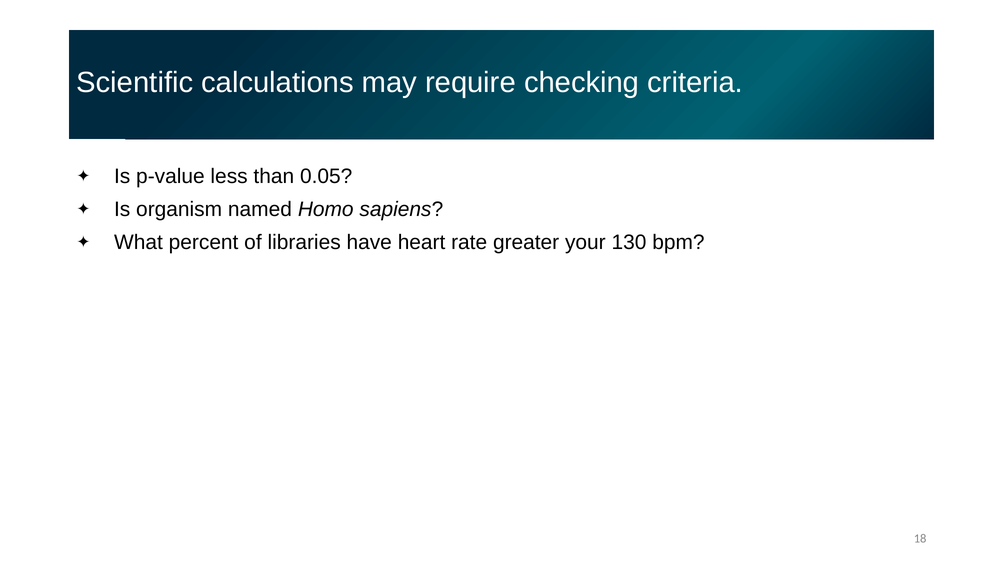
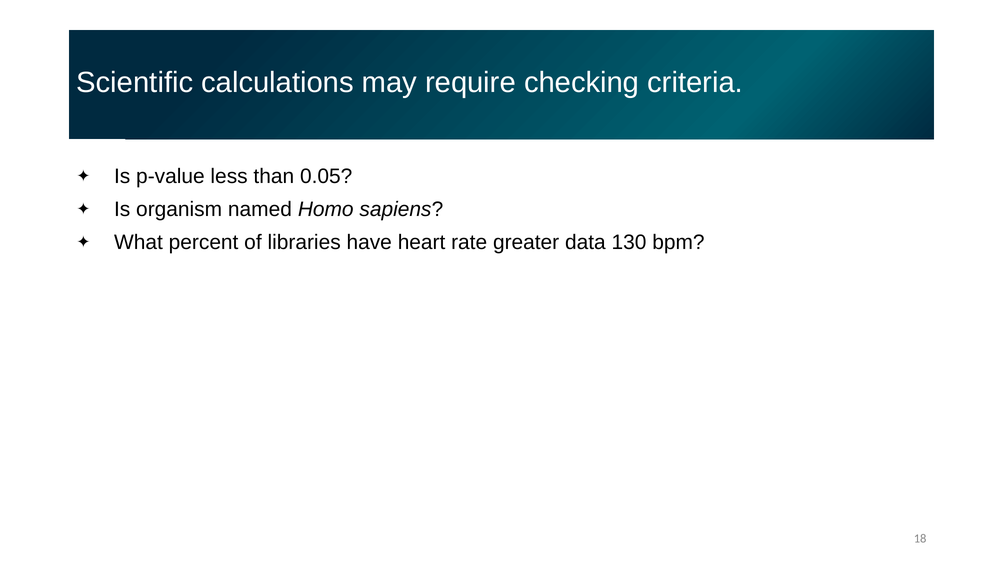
your: your -> data
